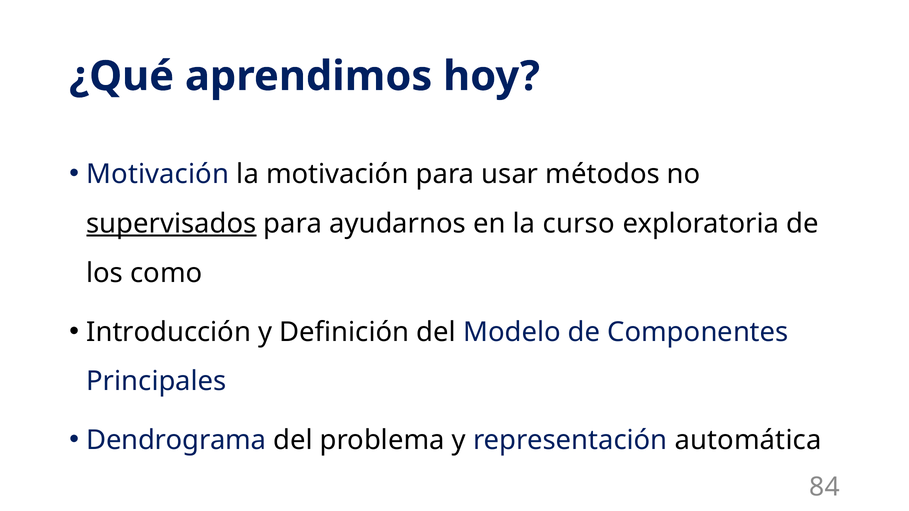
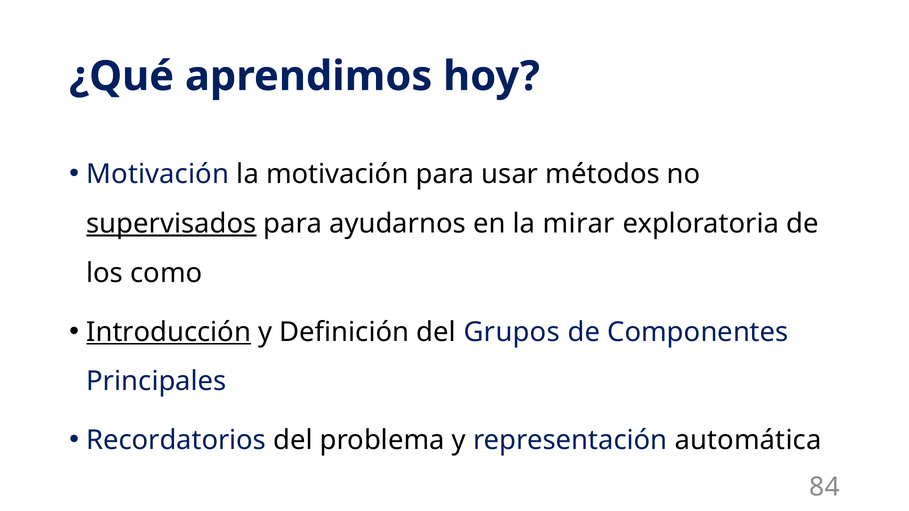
curso: curso -> mirar
Introducción underline: none -> present
Modelo: Modelo -> Grupos
Dendrograma: Dendrograma -> Recordatorios
